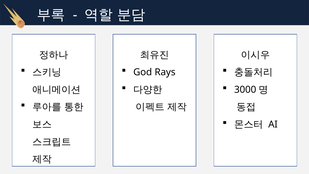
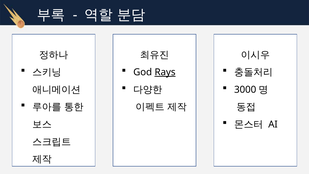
Rays underline: none -> present
